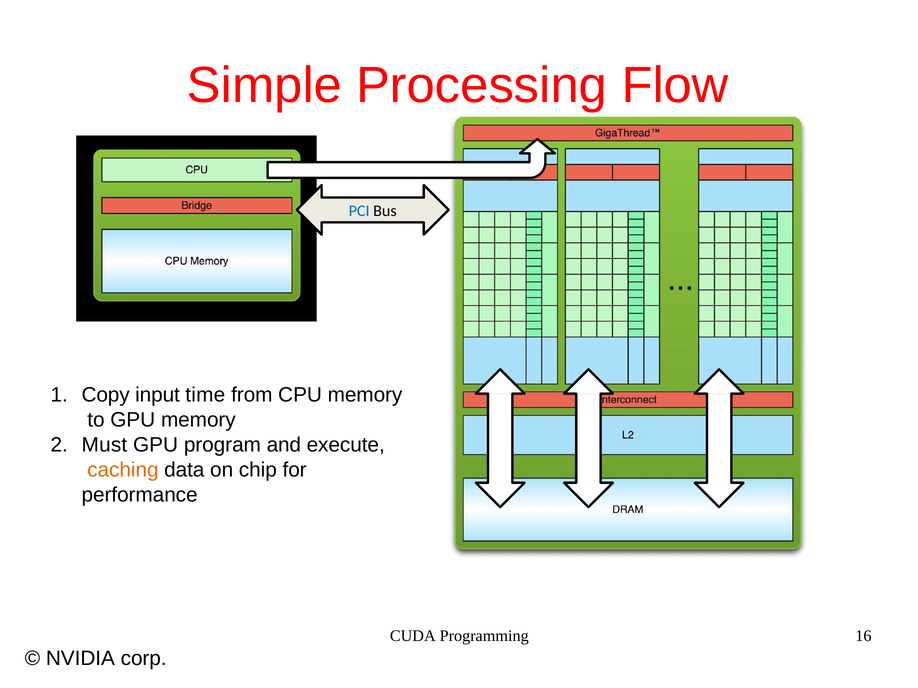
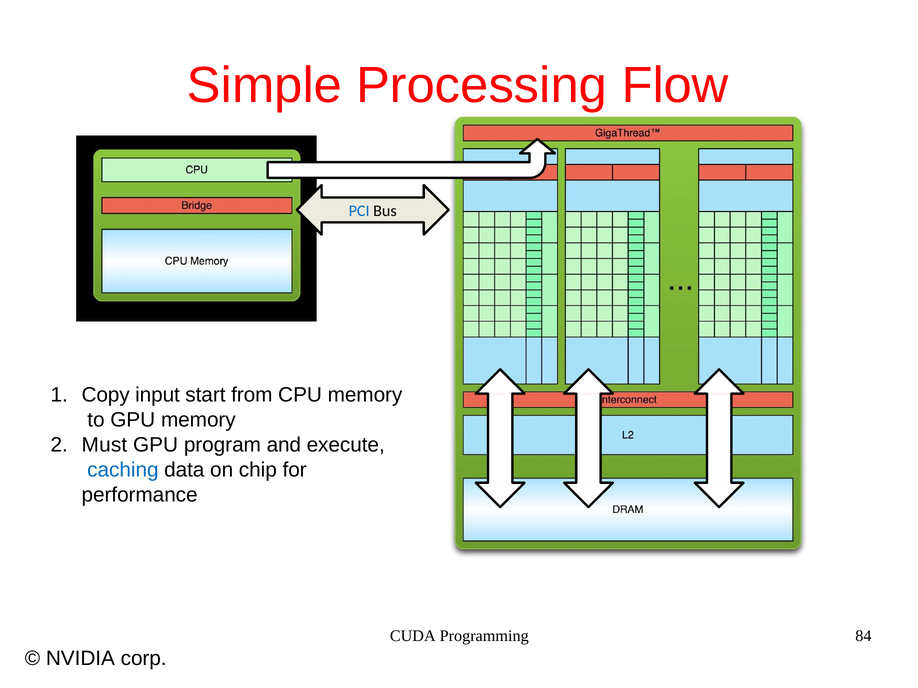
time: time -> start
caching colour: orange -> blue
16: 16 -> 84
